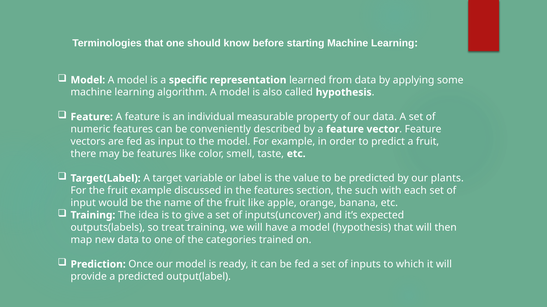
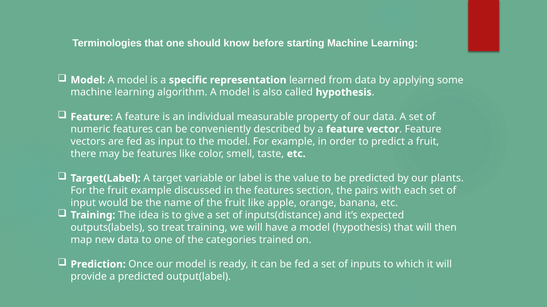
such: such -> pairs
inputs(uncover: inputs(uncover -> inputs(distance
